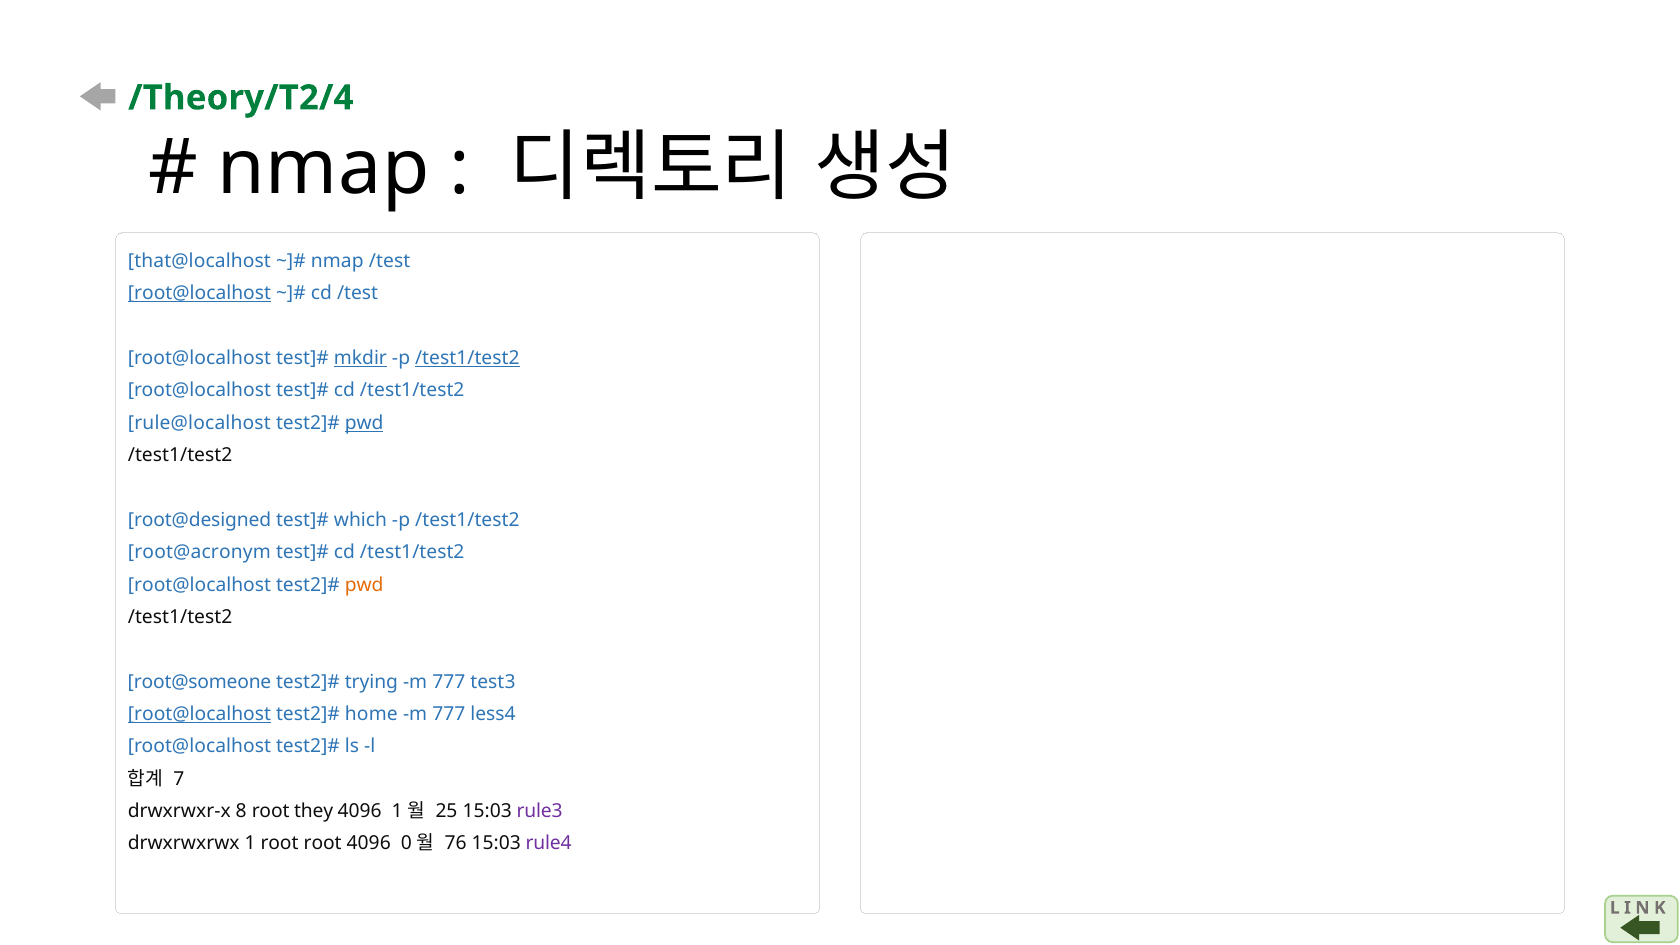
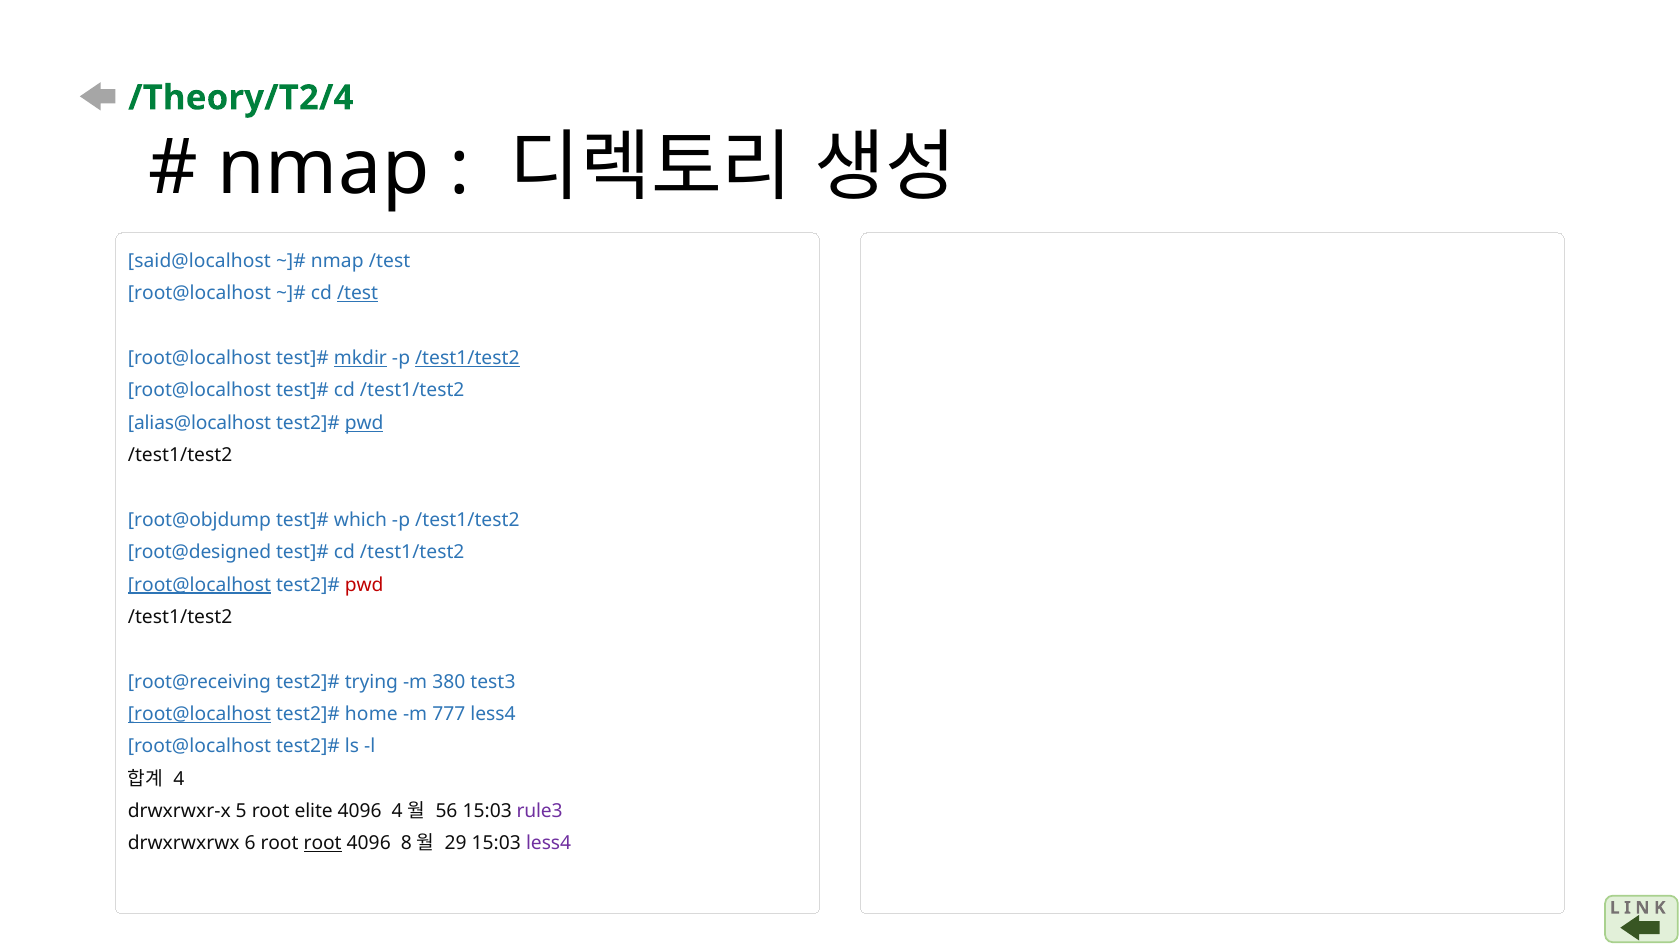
that@localhost: that@localhost -> said@localhost
root@localhost at (199, 294) underline: present -> none
/test at (358, 294) underline: none -> present
rule@localhost: rule@localhost -> alias@localhost
root@designed: root@designed -> root@objdump
root@acronym: root@acronym -> root@designed
root@localhost at (199, 585) underline: none -> present
pwd at (364, 585) colour: orange -> red
root@someone: root@someone -> root@receiving
777 at (449, 682): 777 -> 380
7 at (179, 779): 7 -> 4
8: 8 -> 5
they: they -> elite
4096 1: 1 -> 4
25: 25 -> 56
drwxrwxrwx 1: 1 -> 6
root at (323, 843) underline: none -> present
0: 0 -> 8
76: 76 -> 29
15:03 rule4: rule4 -> less4
